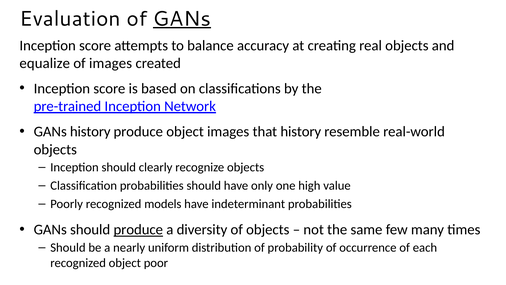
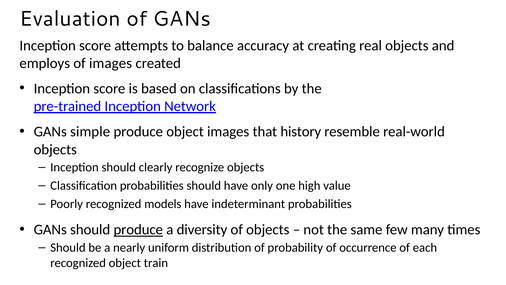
GANs at (182, 19) underline: present -> none
equalize: equalize -> employs
GANs history: history -> simple
poor: poor -> train
